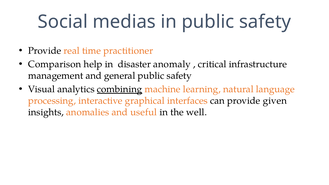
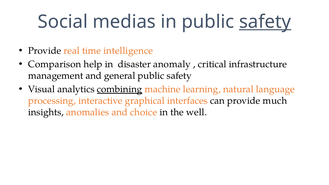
safety at (265, 22) underline: none -> present
practitioner: practitioner -> intelligence
given: given -> much
useful: useful -> choice
